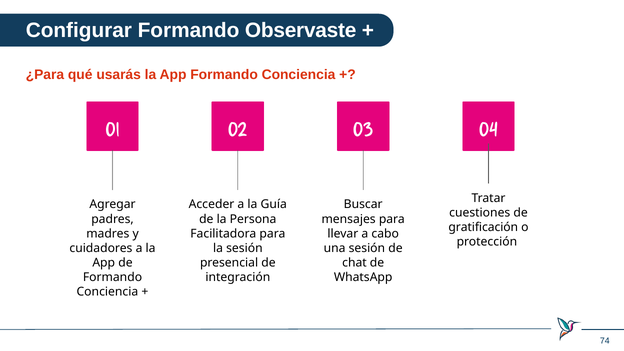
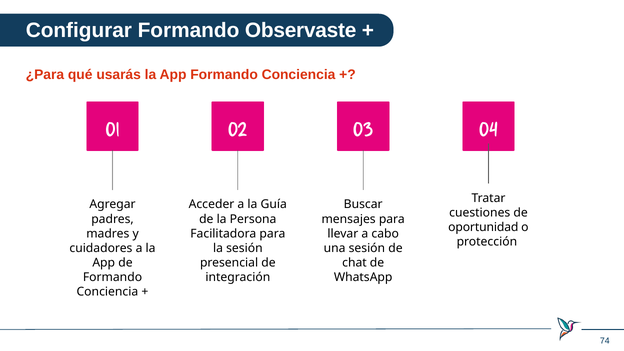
gratificación: gratificación -> oportunidad
